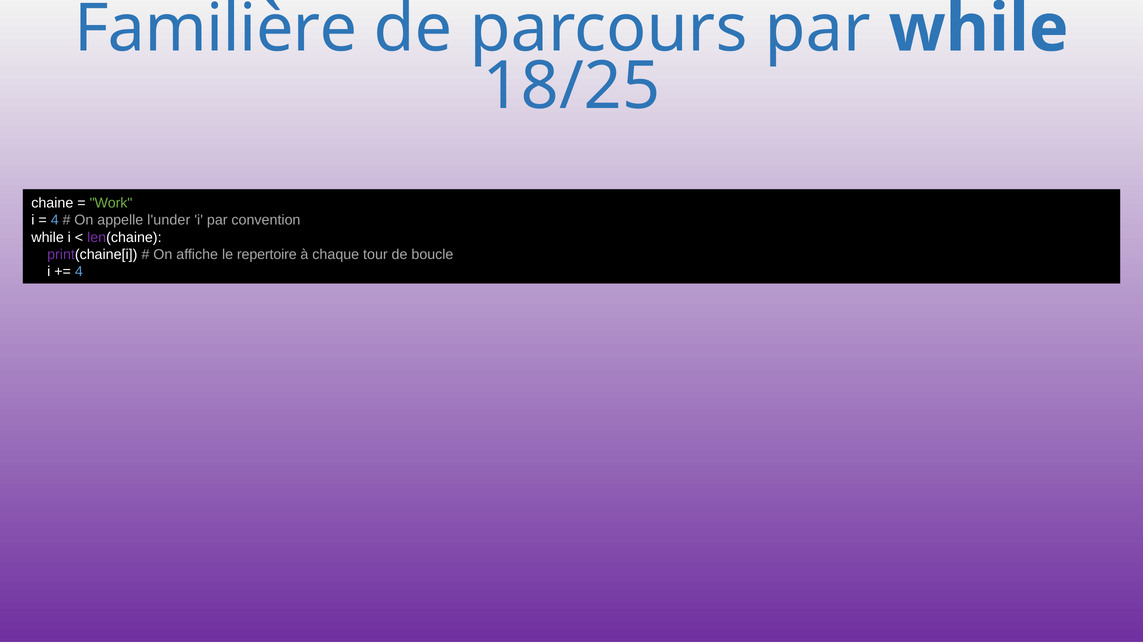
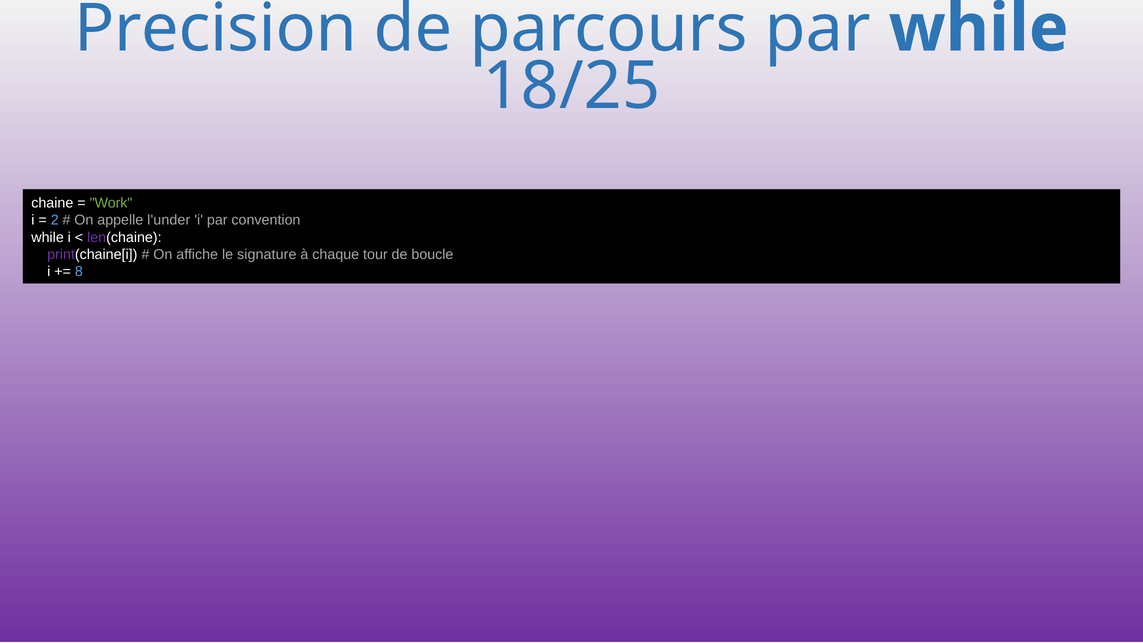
Familière: Familière -> Precision
4 at (55, 220): 4 -> 2
repertoire: repertoire -> signature
4 at (79, 272): 4 -> 8
